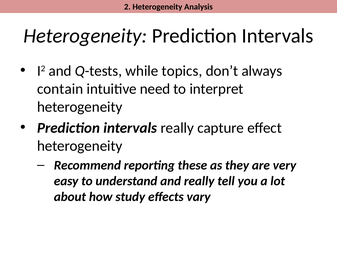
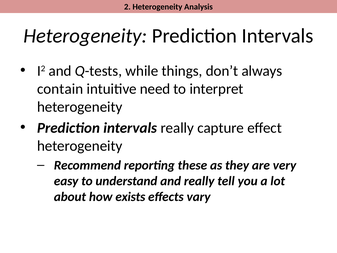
topics: topics -> things
study: study -> exists
